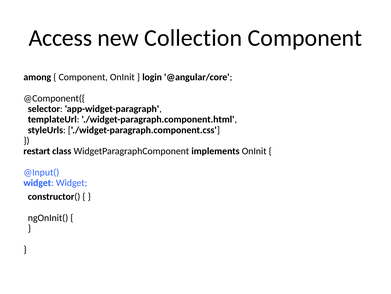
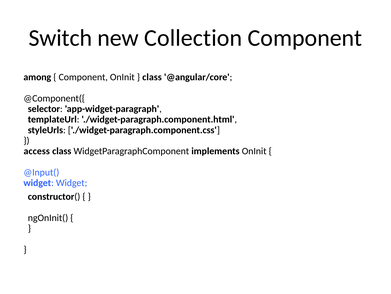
Access: Access -> Switch
login at (152, 77): login -> class
restart: restart -> access
